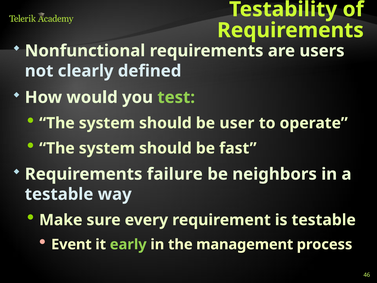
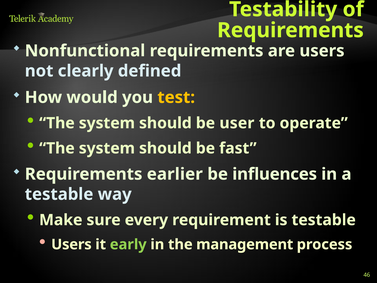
test colour: light green -> yellow
failure: failure -> earlier
neighbors: neighbors -> influences
Event at (71, 244): Event -> Users
